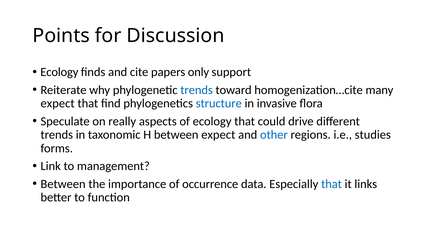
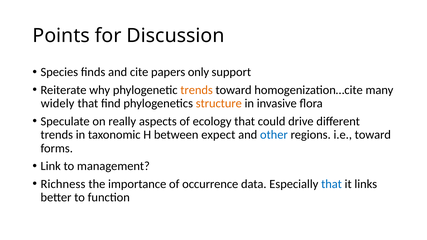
Ecology at (59, 72): Ecology -> Species
trends at (197, 90) colour: blue -> orange
expect at (58, 104): expect -> widely
structure colour: blue -> orange
i.e studies: studies -> toward
Between at (63, 184): Between -> Richness
